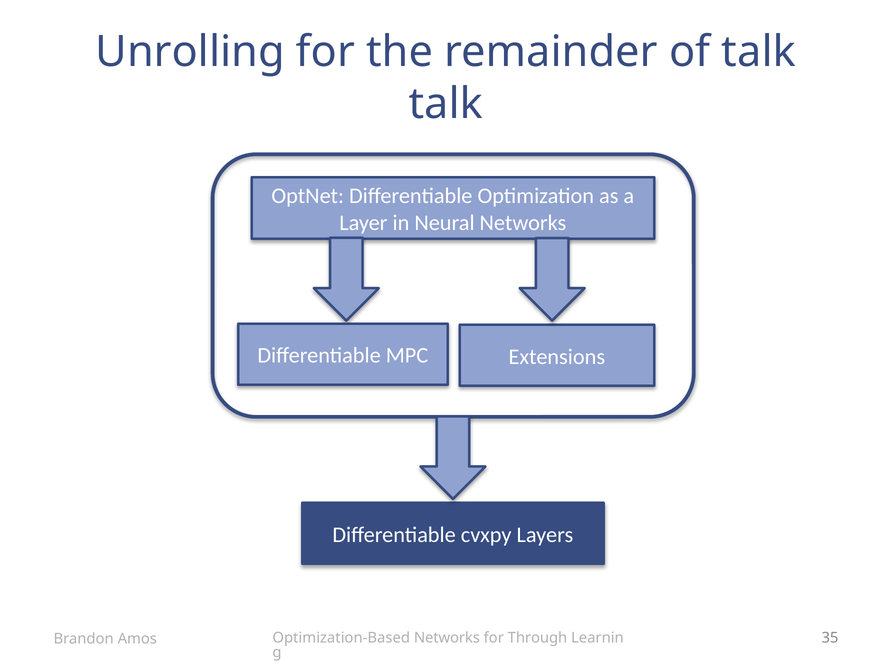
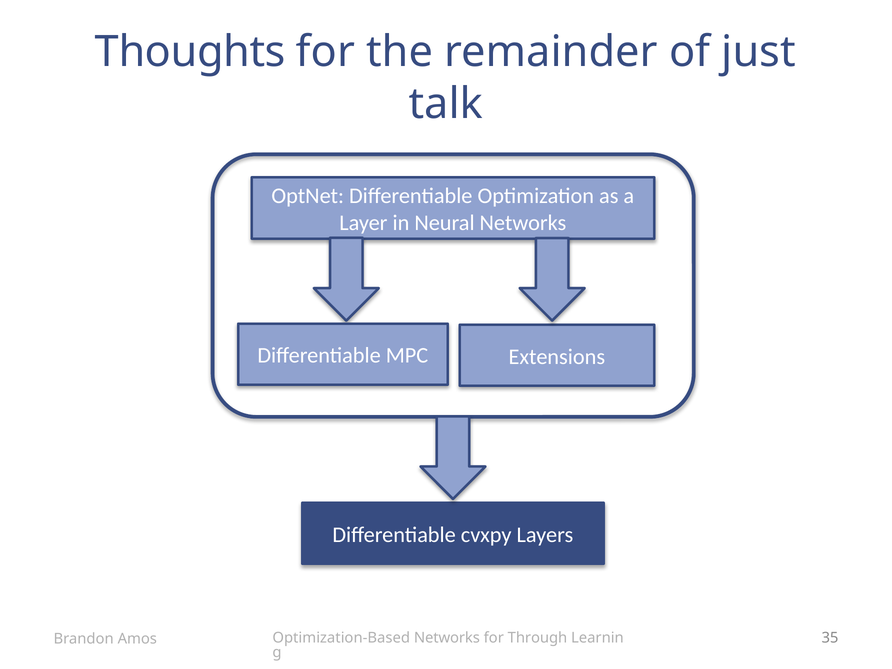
Unrolling: Unrolling -> Thoughts
of talk: talk -> just
